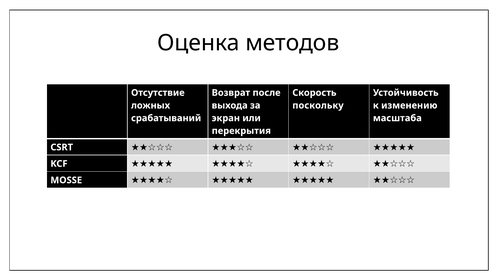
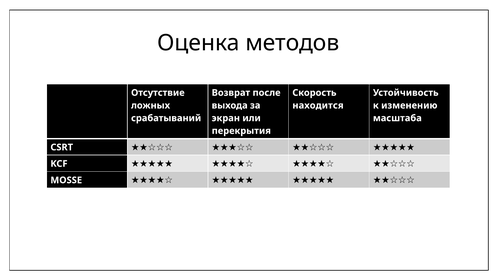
поскольку: поскольку -> находится
